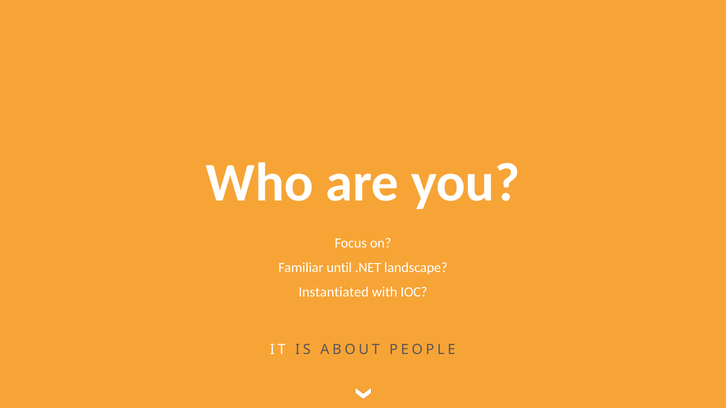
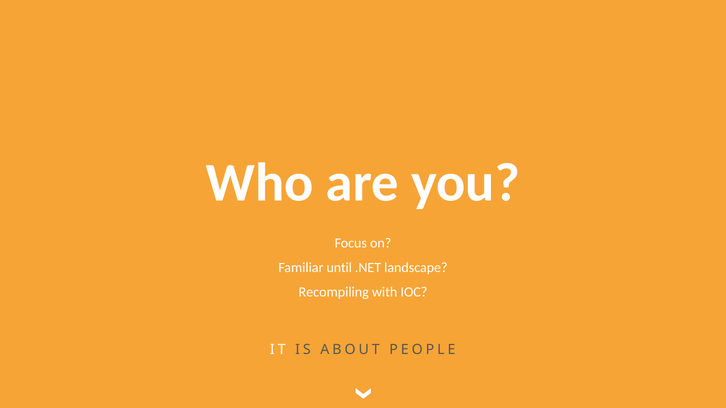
Instantiated: Instantiated -> Recompiling
